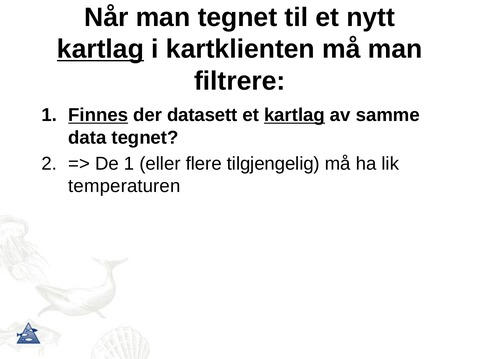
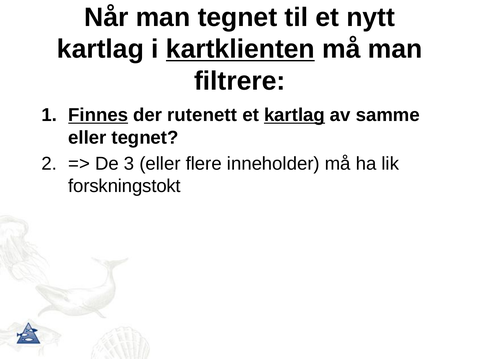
kartlag at (100, 49) underline: present -> none
kartklienten underline: none -> present
datasett: datasett -> rutenett
data at (87, 137): data -> eller
De 1: 1 -> 3
tilgjengelig: tilgjengelig -> inneholder
temperaturen: temperaturen -> forskningstokt
